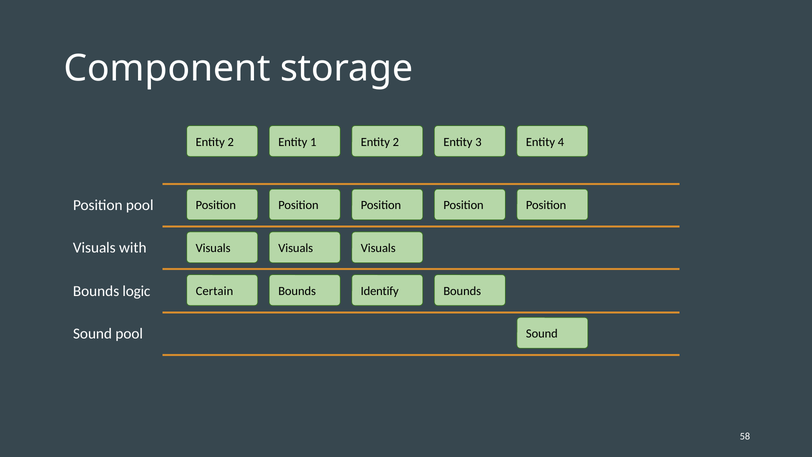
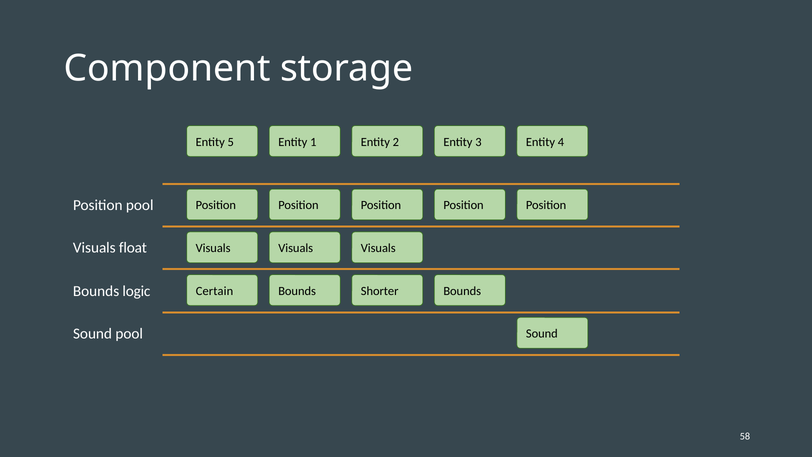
2 at (231, 142): 2 -> 5
with: with -> float
Identify: Identify -> Shorter
